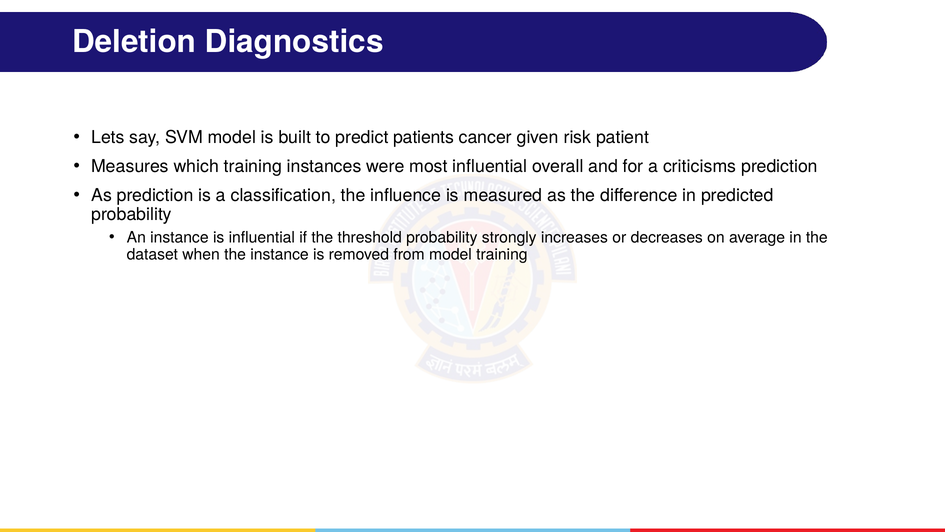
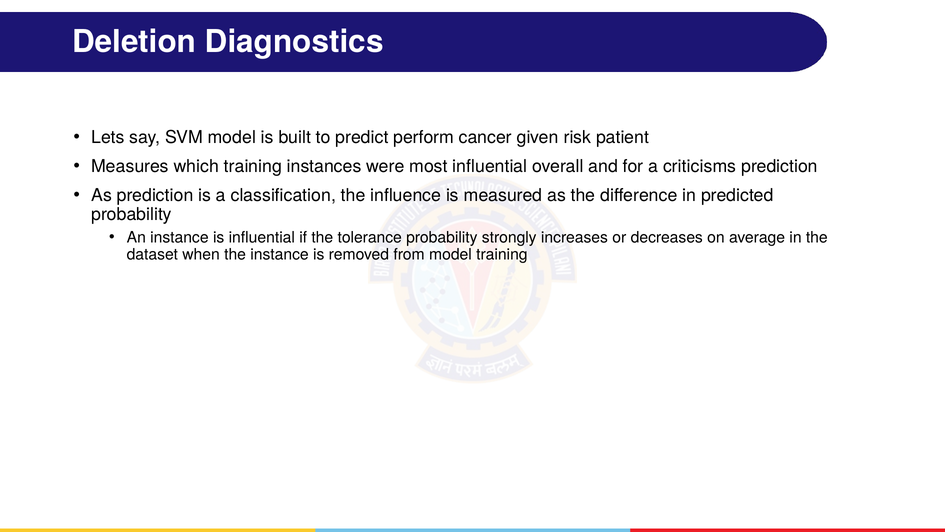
patients: patients -> perform
threshold: threshold -> tolerance
